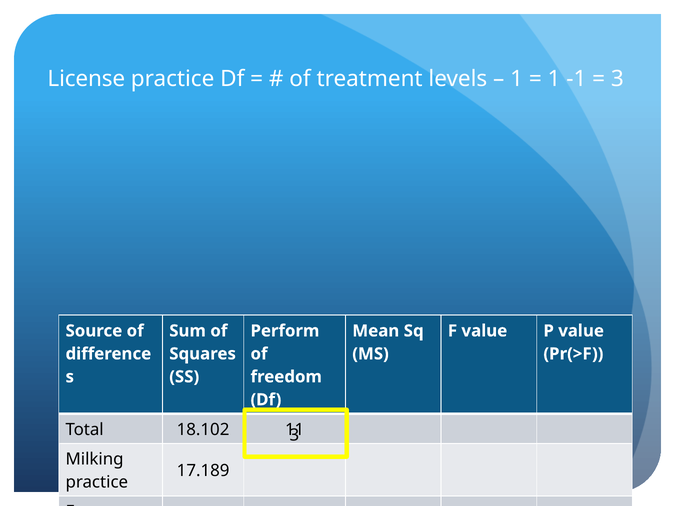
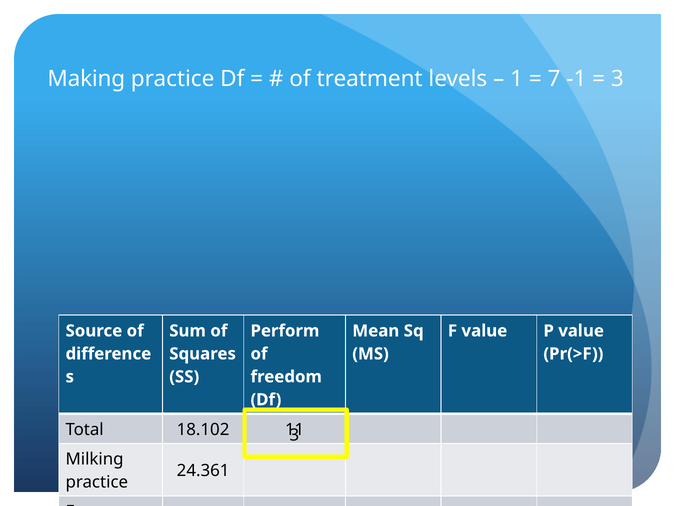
License: License -> Making
1 at (554, 79): 1 -> 7
17.189: 17.189 -> 24.361
